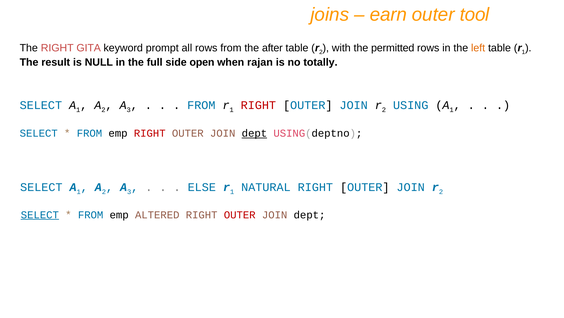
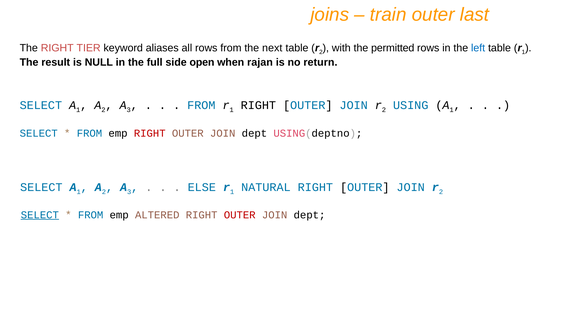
earn: earn -> train
tool: tool -> last
GITA: GITA -> TIER
prompt: prompt -> aliases
after: after -> next
left colour: orange -> blue
totally: totally -> return
RIGHT at (258, 105) colour: red -> black
dept at (254, 133) underline: present -> none
